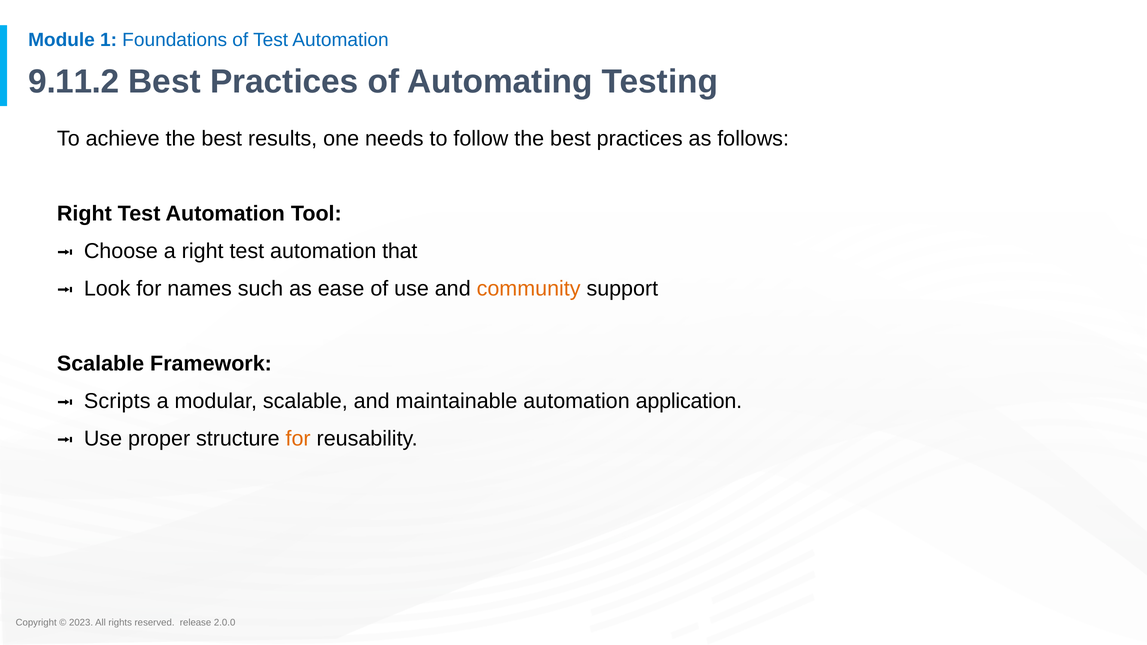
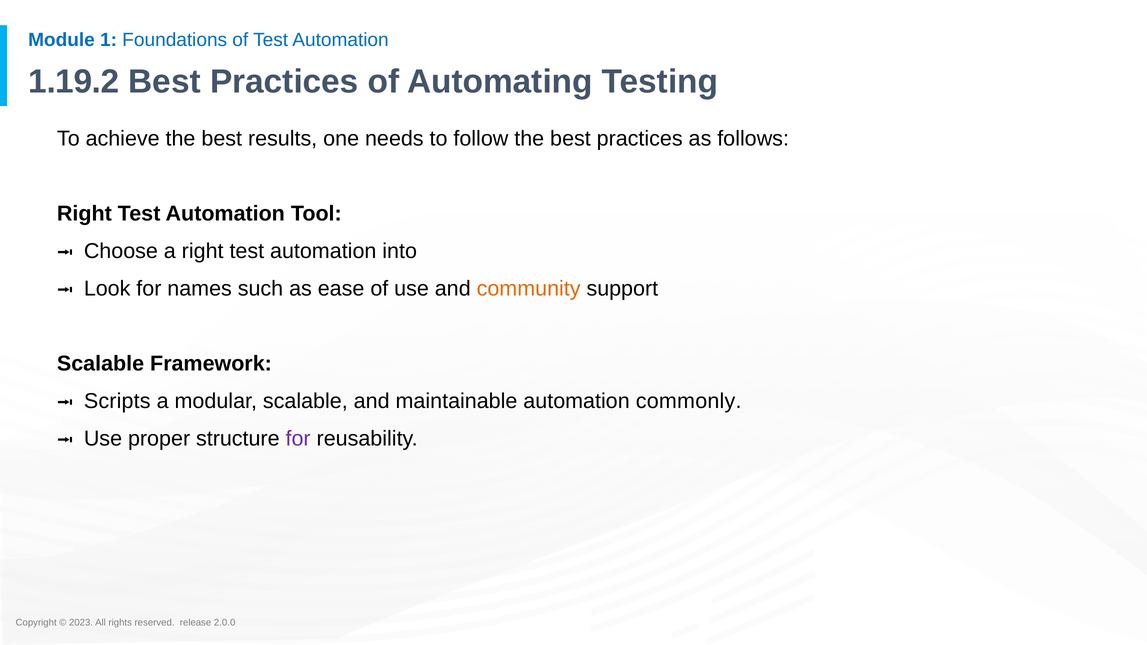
9.11.2: 9.11.2 -> 1.19.2
that: that -> into
application: application -> commonly
for at (298, 439) colour: orange -> purple
